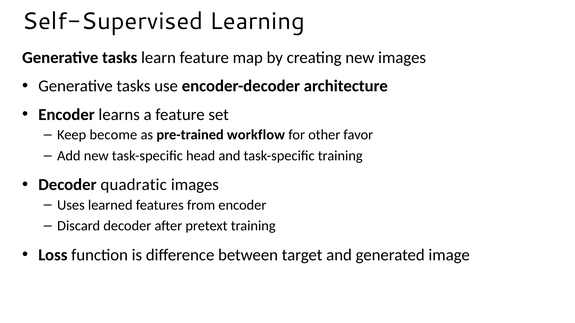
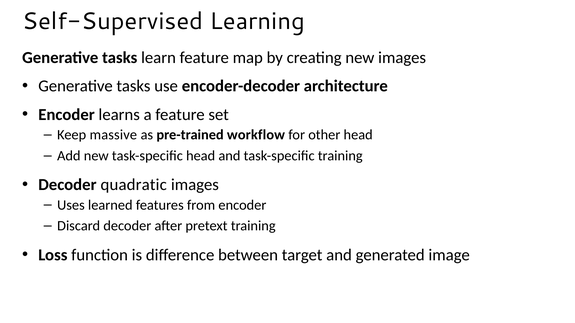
become: become -> massive
other favor: favor -> head
